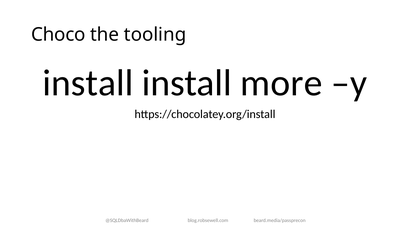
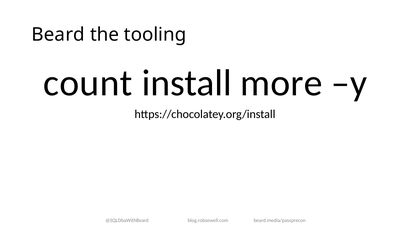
Choco: Choco -> Beard
install at (88, 83): install -> count
